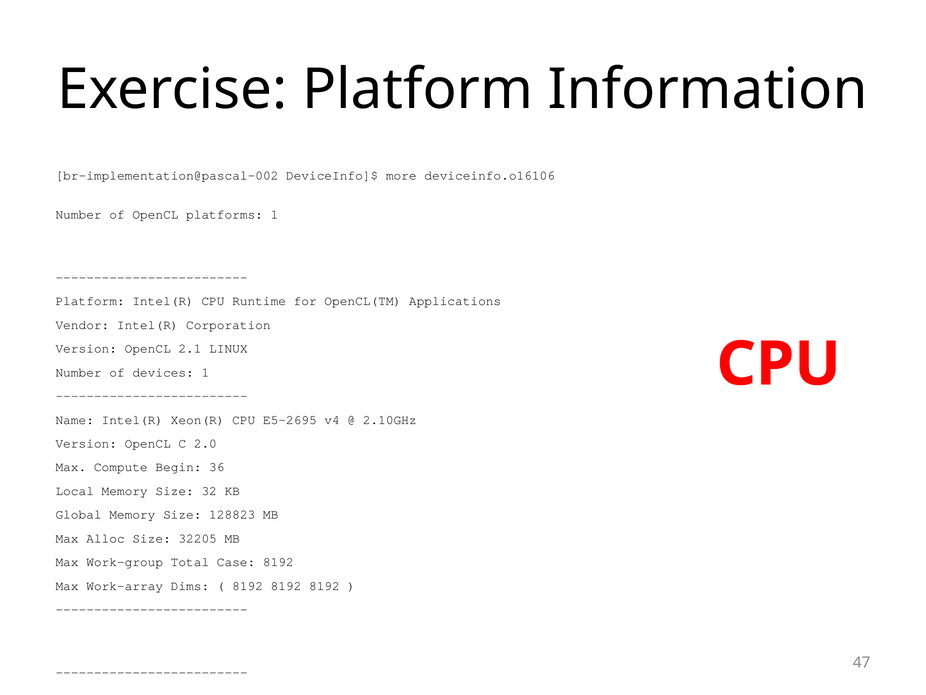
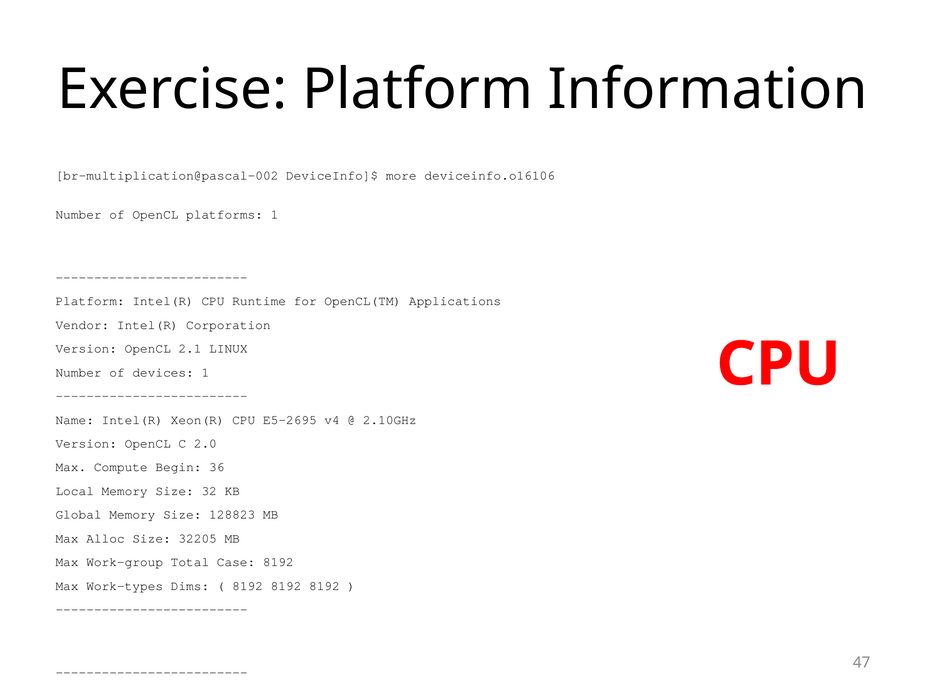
br-implementation@pascal-002: br-implementation@pascal-002 -> br-multiplication@pascal-002
Work-array: Work-array -> Work-types
